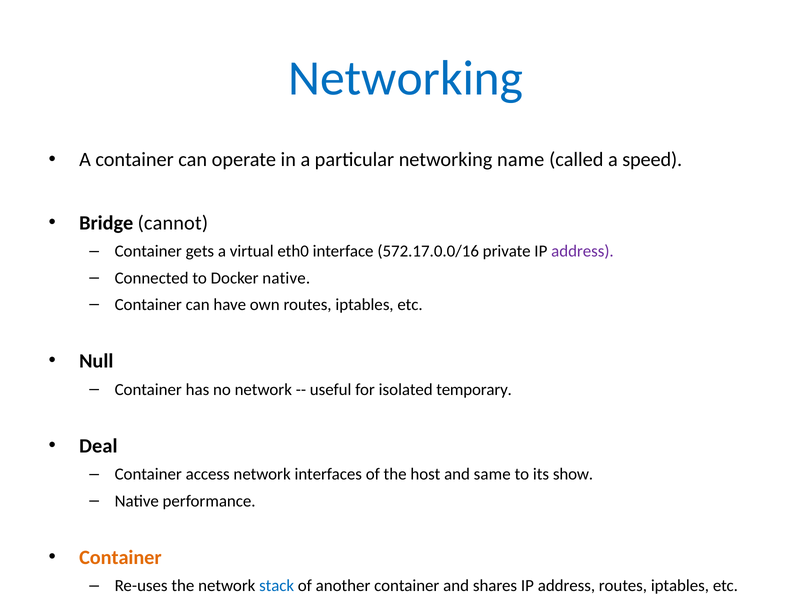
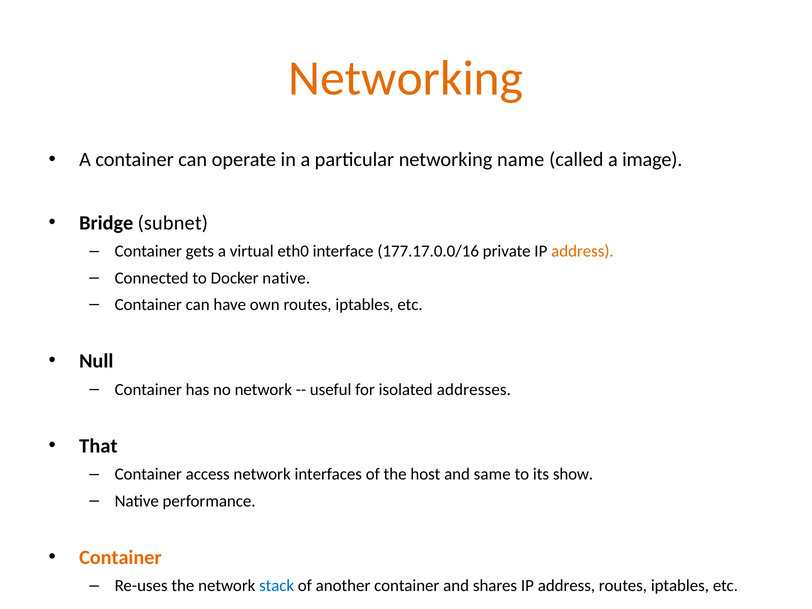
Networking at (406, 79) colour: blue -> orange
speed: speed -> image
cannot: cannot -> subnet
572.17.0.0/16: 572.17.0.0/16 -> 177.17.0.0/16
address at (582, 251) colour: purple -> orange
temporary: temporary -> addresses
Deal: Deal -> That
